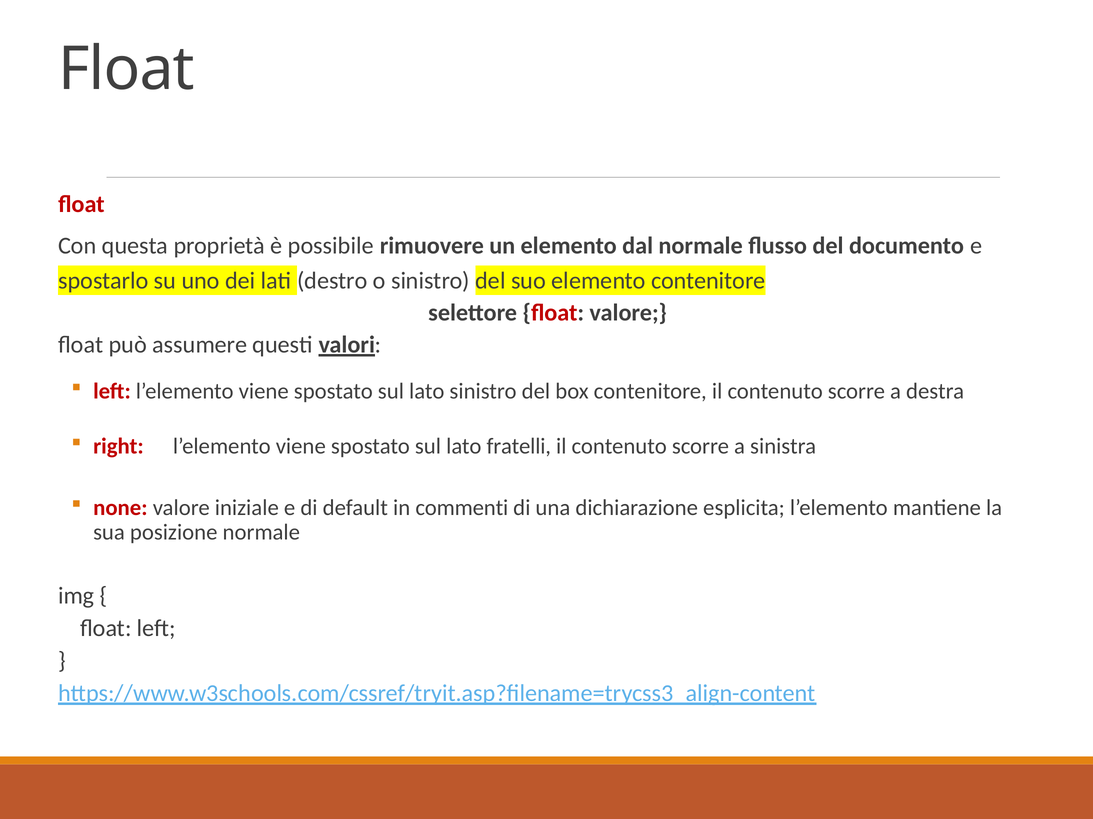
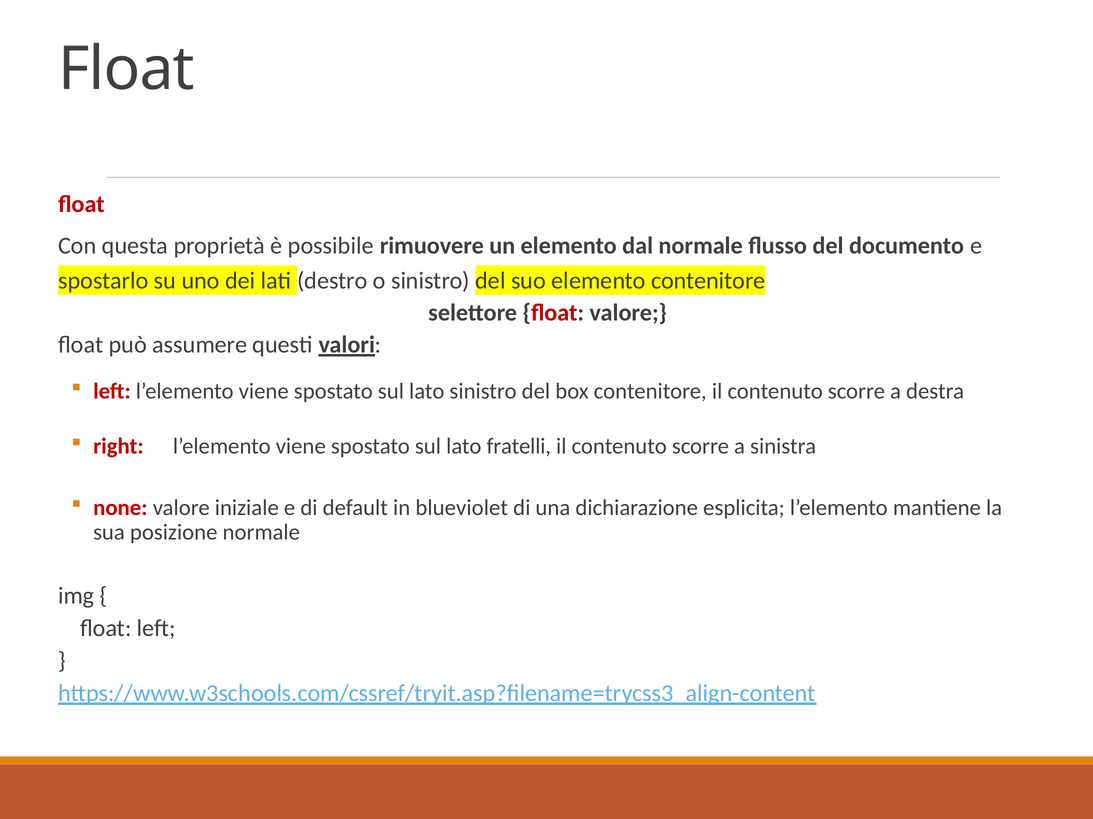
commenti: commenti -> blueviolet
